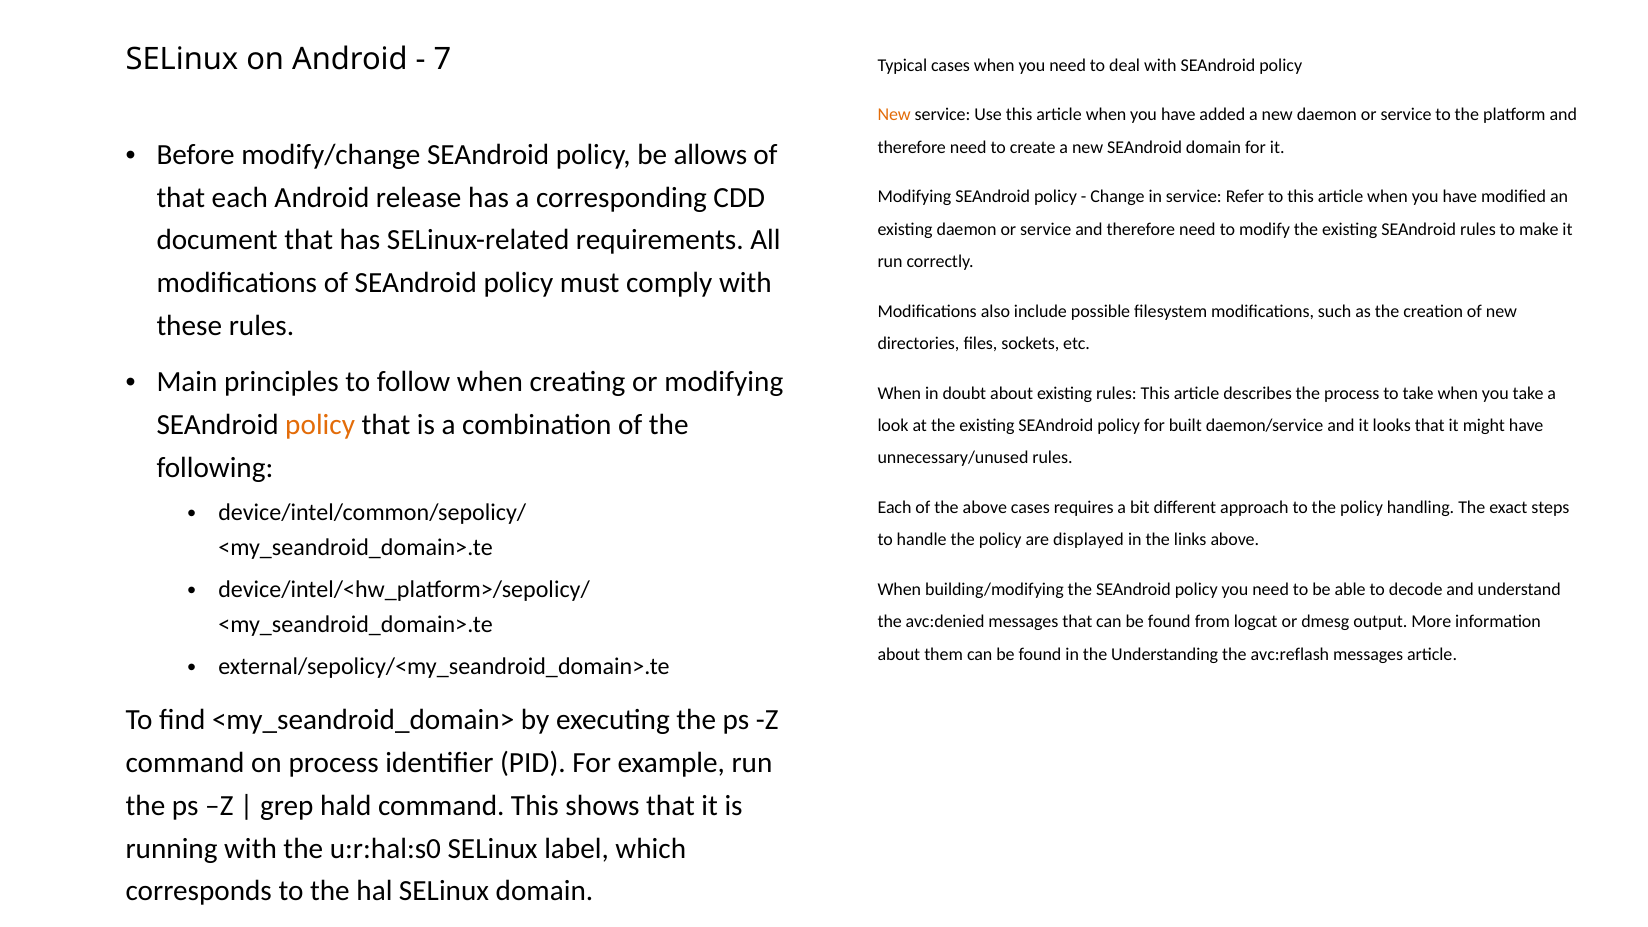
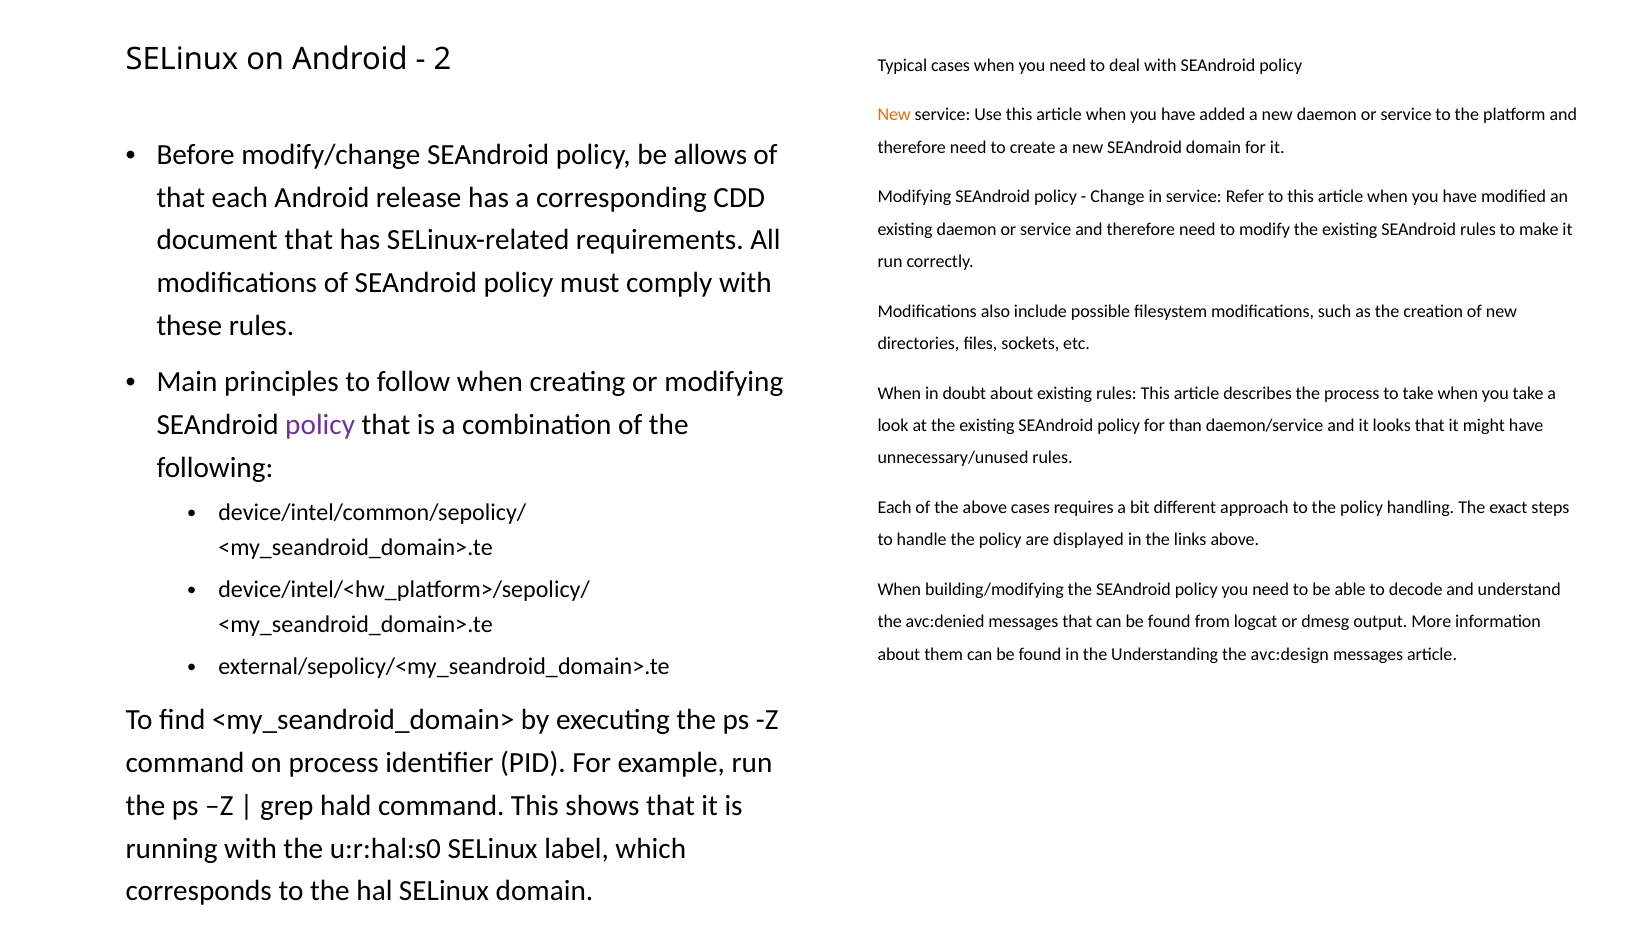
7: 7 -> 2
policy at (320, 425) colour: orange -> purple
built: built -> than
avc:reflash: avc:reflash -> avc:design
